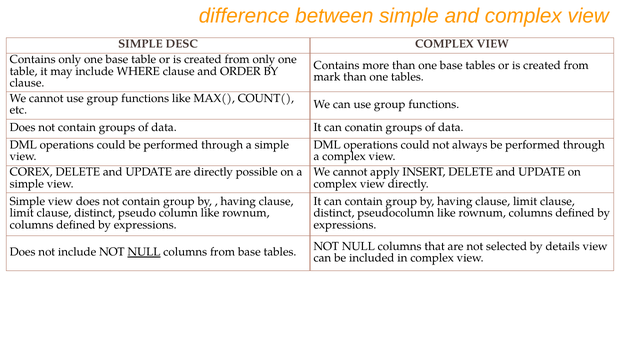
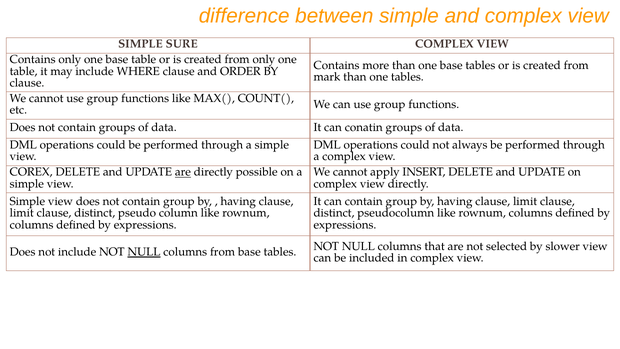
DESC: DESC -> SURE
are at (183, 172) underline: none -> present
details: details -> slower
